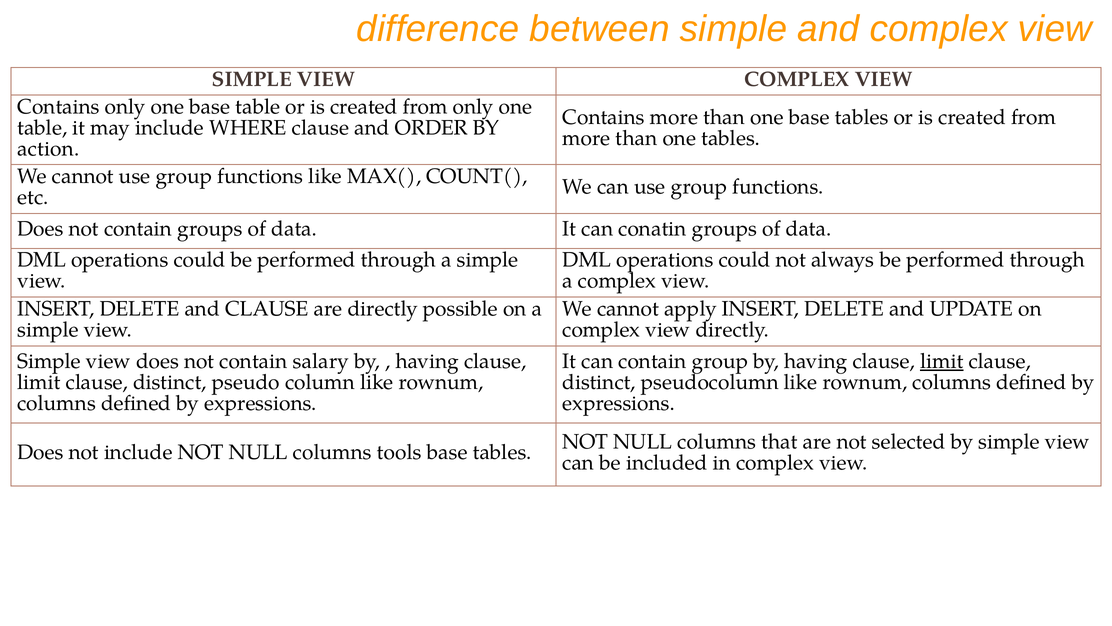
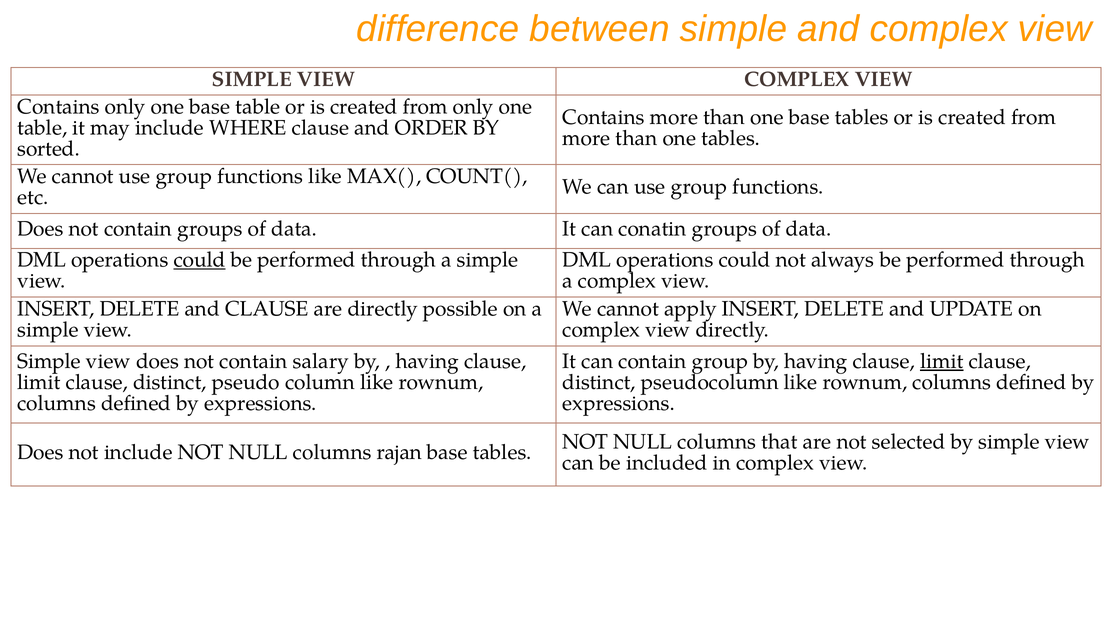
action: action -> sorted
could at (200, 260) underline: none -> present
tools: tools -> rajan
